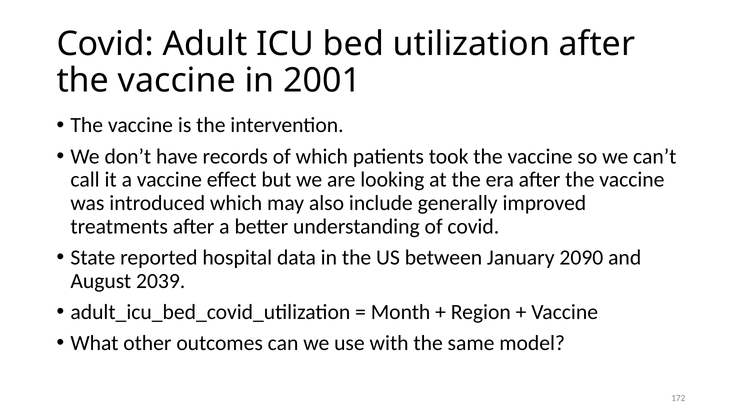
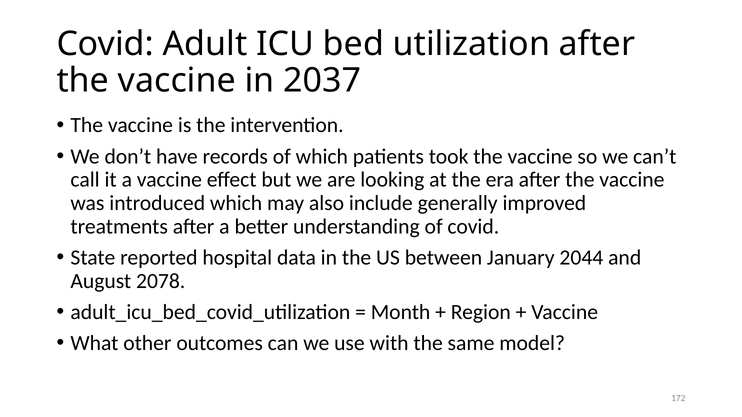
2001: 2001 -> 2037
2090: 2090 -> 2044
2039: 2039 -> 2078
